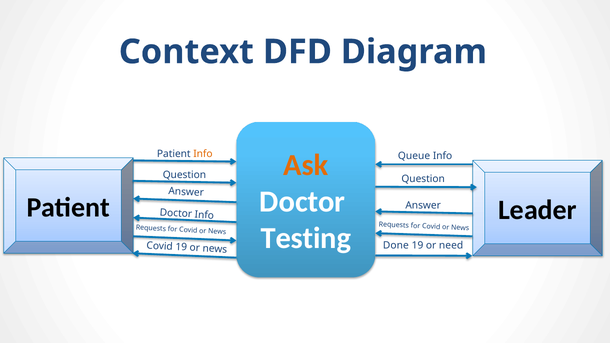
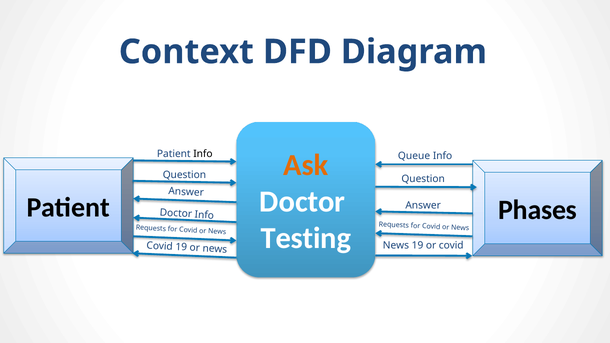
Info at (203, 154) colour: orange -> black
Leader: Leader -> Phases
Done at (396, 245): Done -> News
or need: need -> covid
